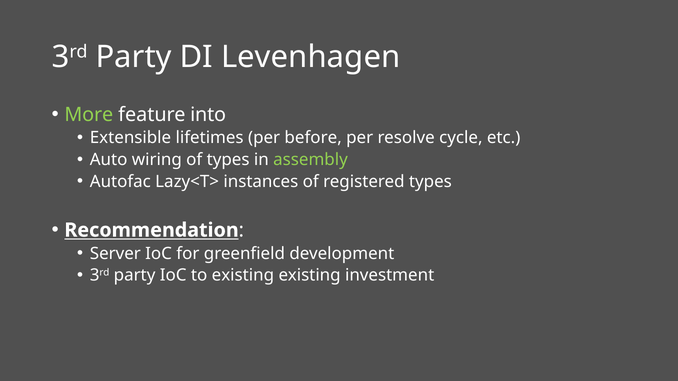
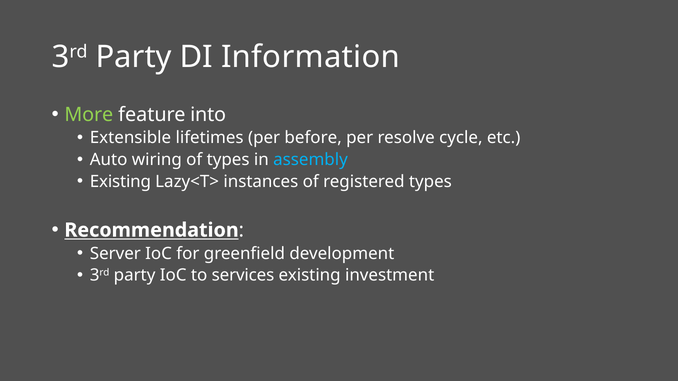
Levenhagen: Levenhagen -> Information
assembly colour: light green -> light blue
Autofac at (120, 182): Autofac -> Existing
to existing: existing -> services
